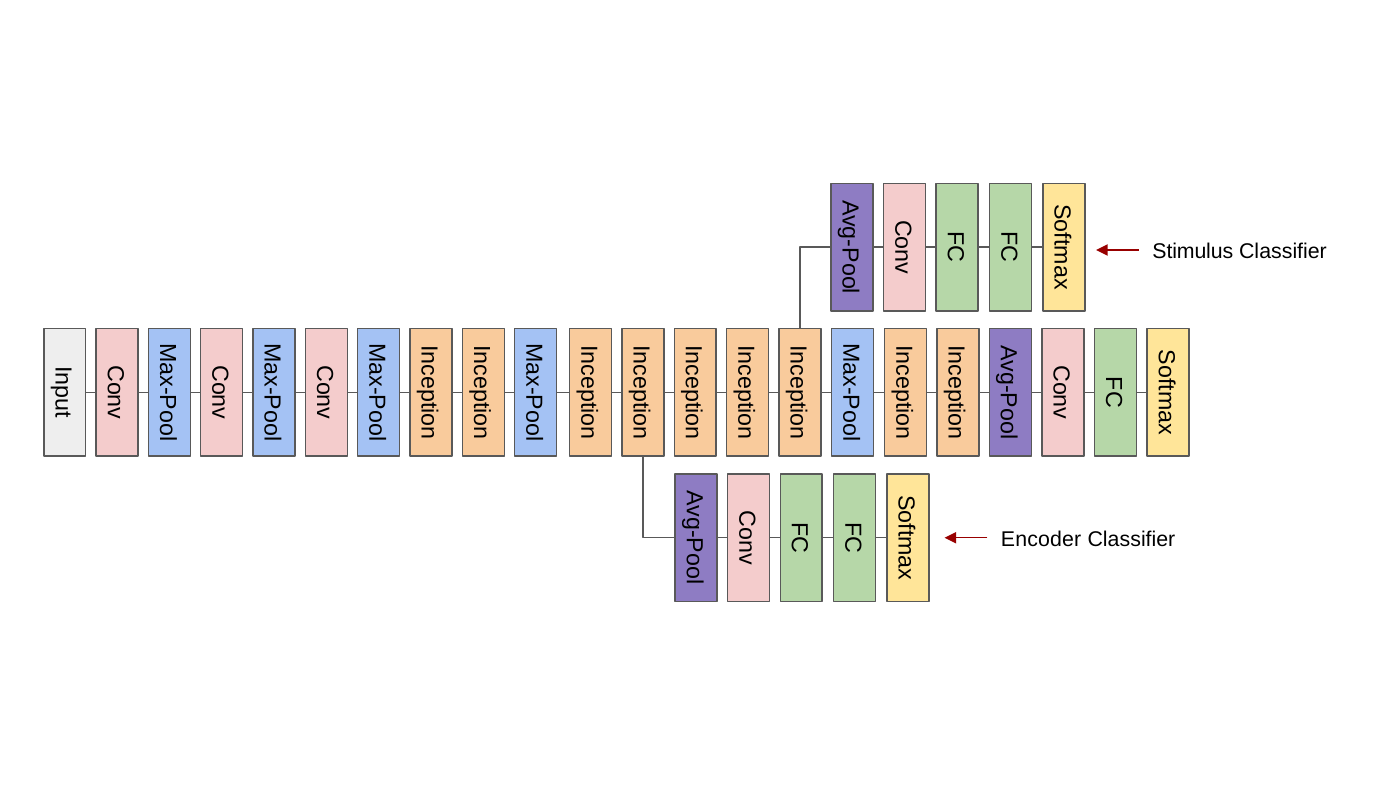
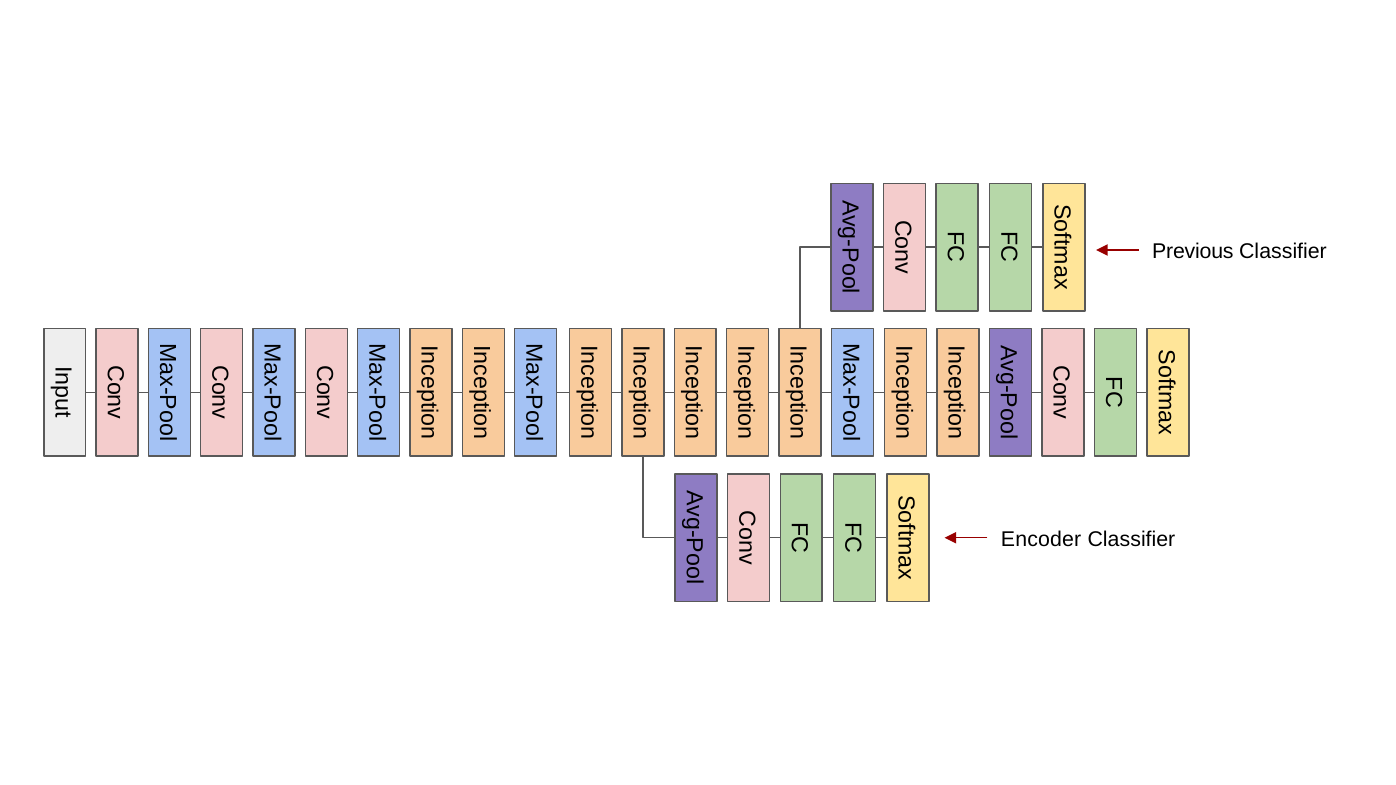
Stimulus: Stimulus -> Previous
